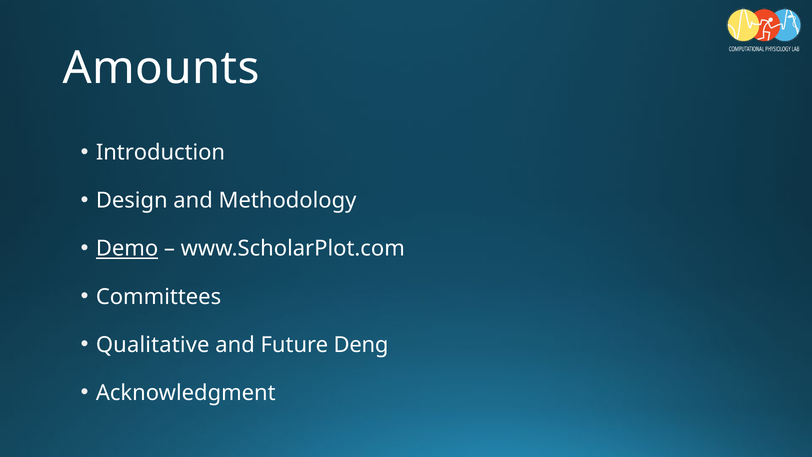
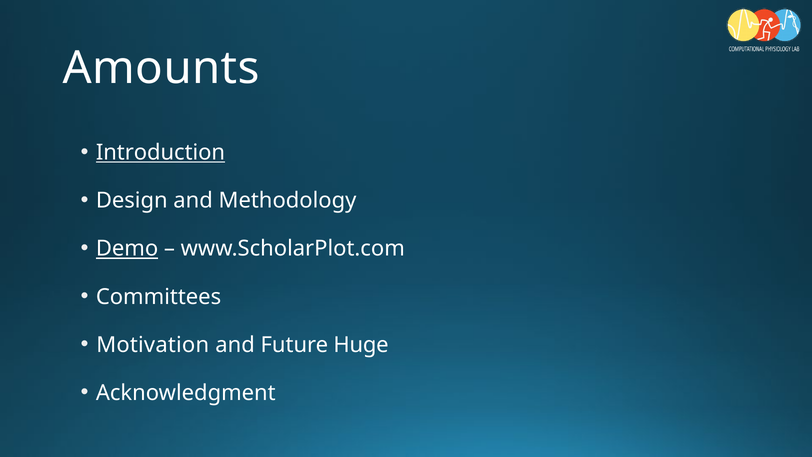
Introduction underline: none -> present
Qualitative: Qualitative -> Motivation
Deng: Deng -> Huge
